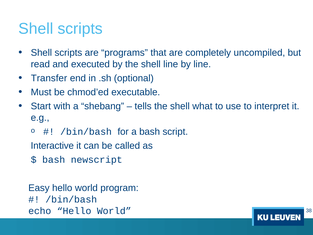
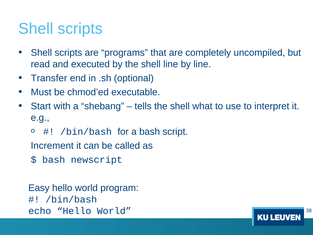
Interactive: Interactive -> Increment
